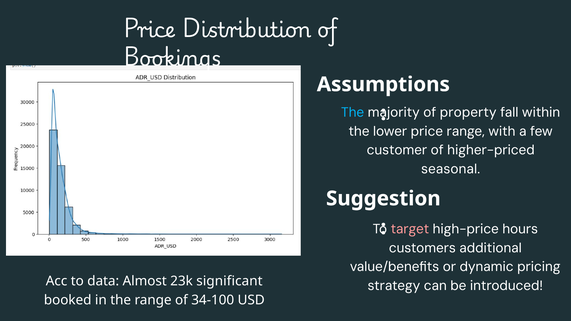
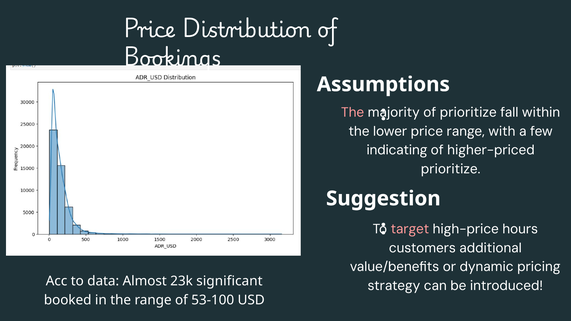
The at (353, 112) colour: light blue -> pink
of property: property -> prioritize
customer: customer -> indicating
seasonal at (451, 169): seasonal -> prioritize
34-100: 34-100 -> 53-100
